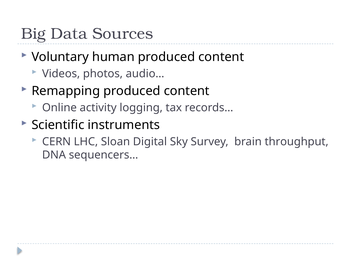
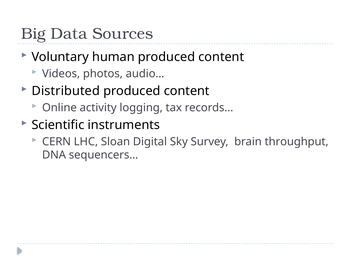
Remapping: Remapping -> Distributed
